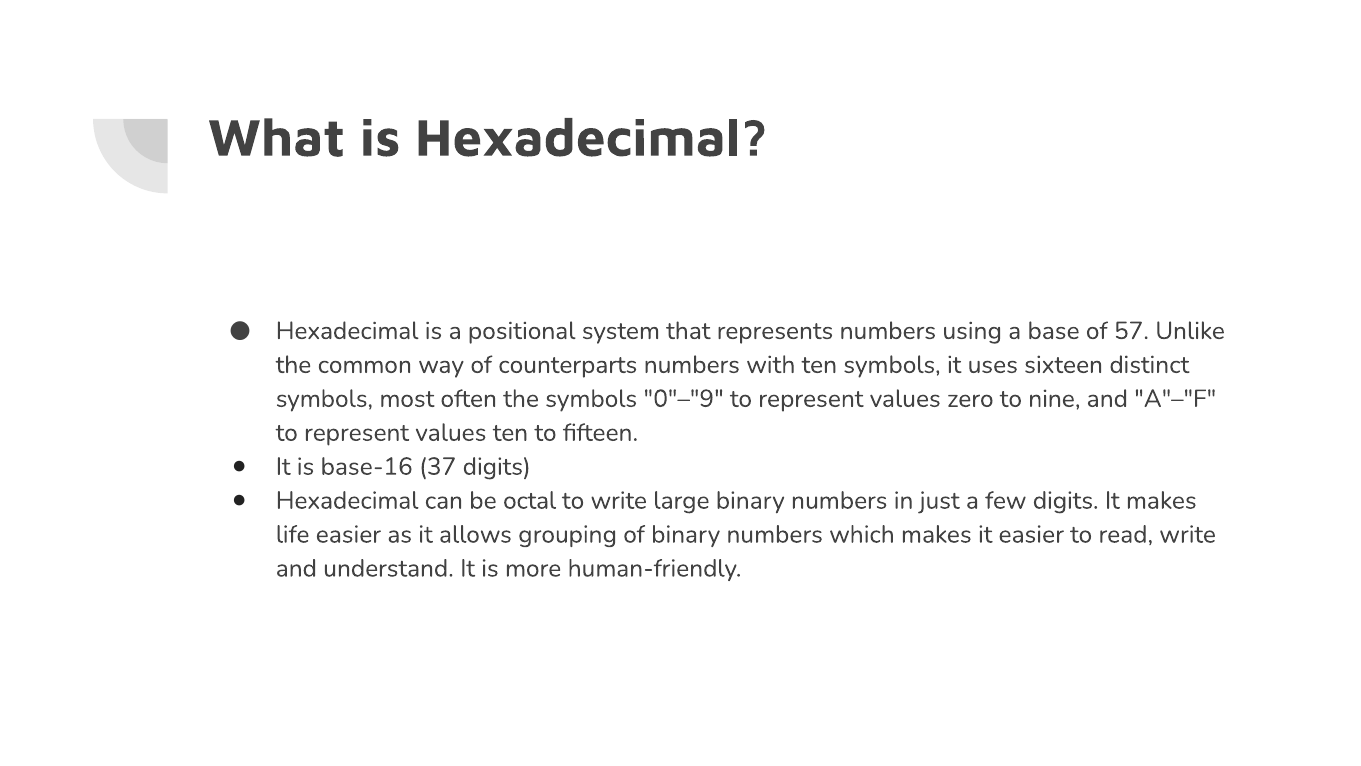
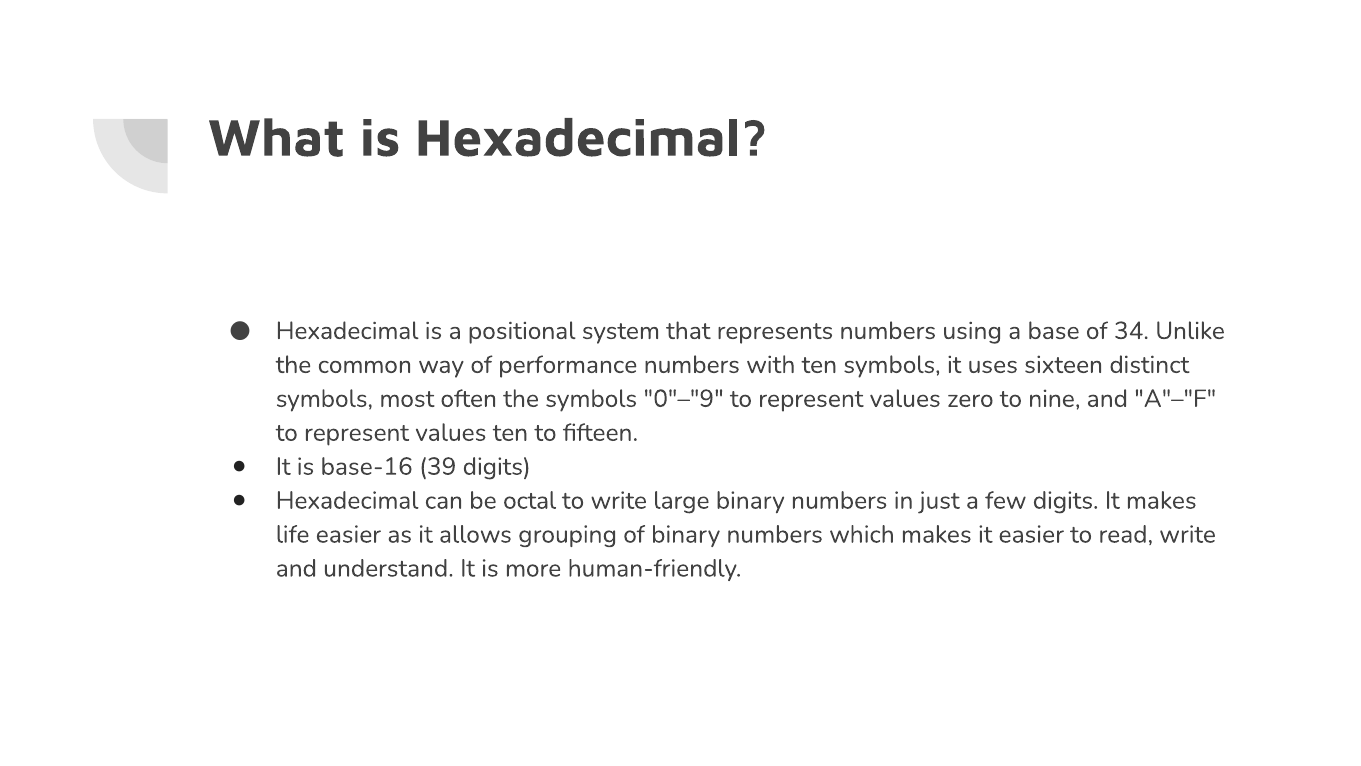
57: 57 -> 34
counterparts: counterparts -> performance
37: 37 -> 39
